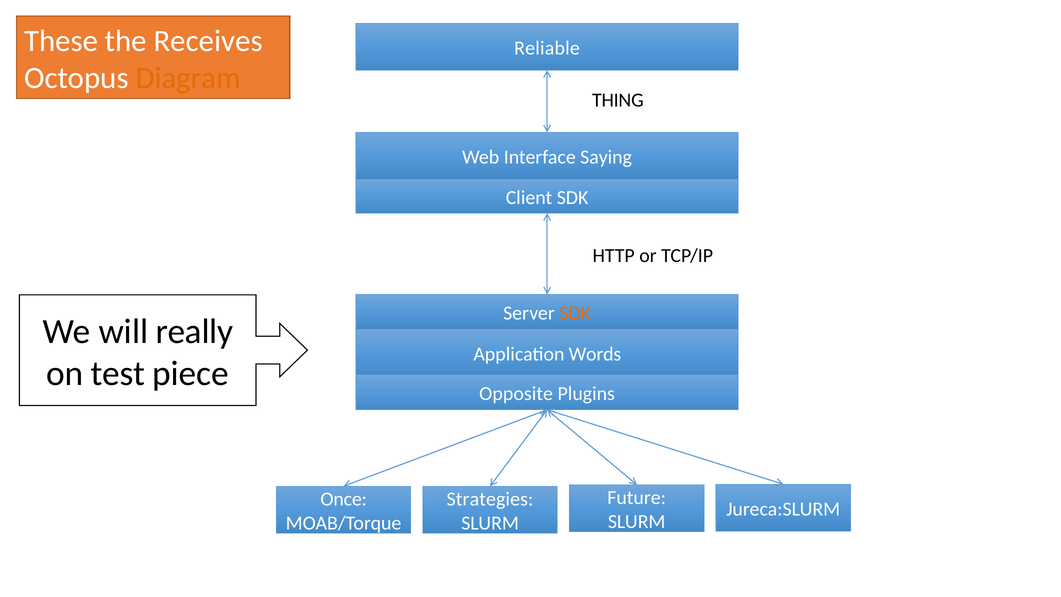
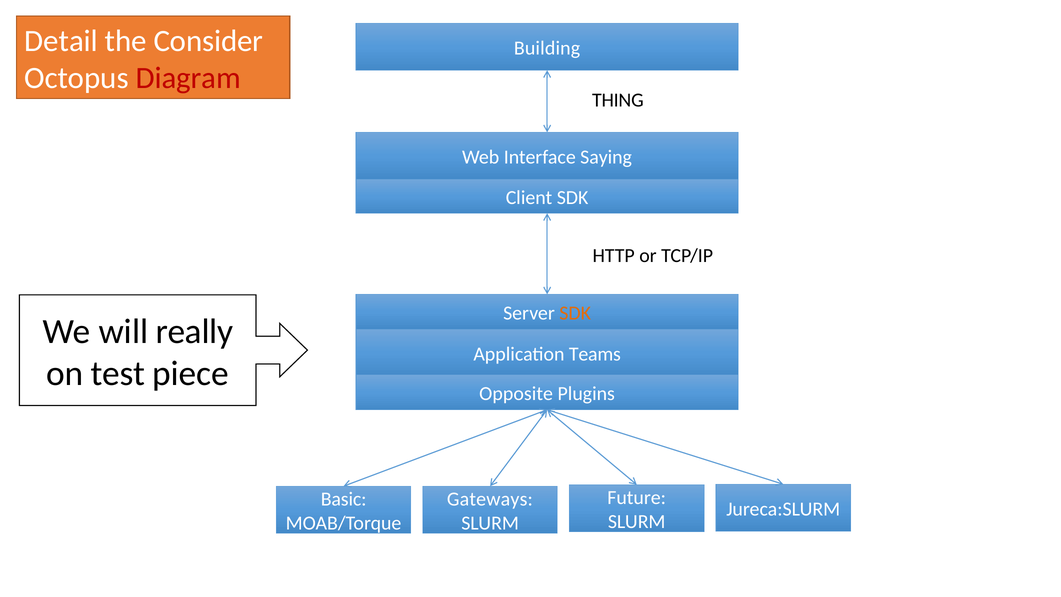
These: These -> Detail
Receives: Receives -> Consider
Reliable: Reliable -> Building
Diagram colour: orange -> red
Words: Words -> Teams
Once: Once -> Basic
Strategies: Strategies -> Gateways
